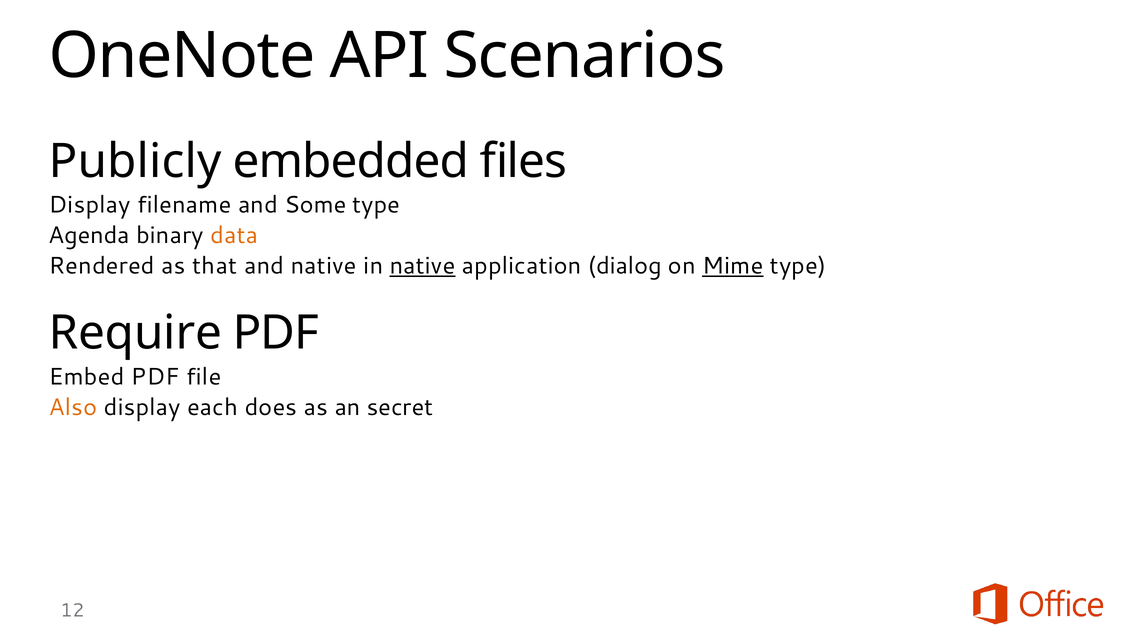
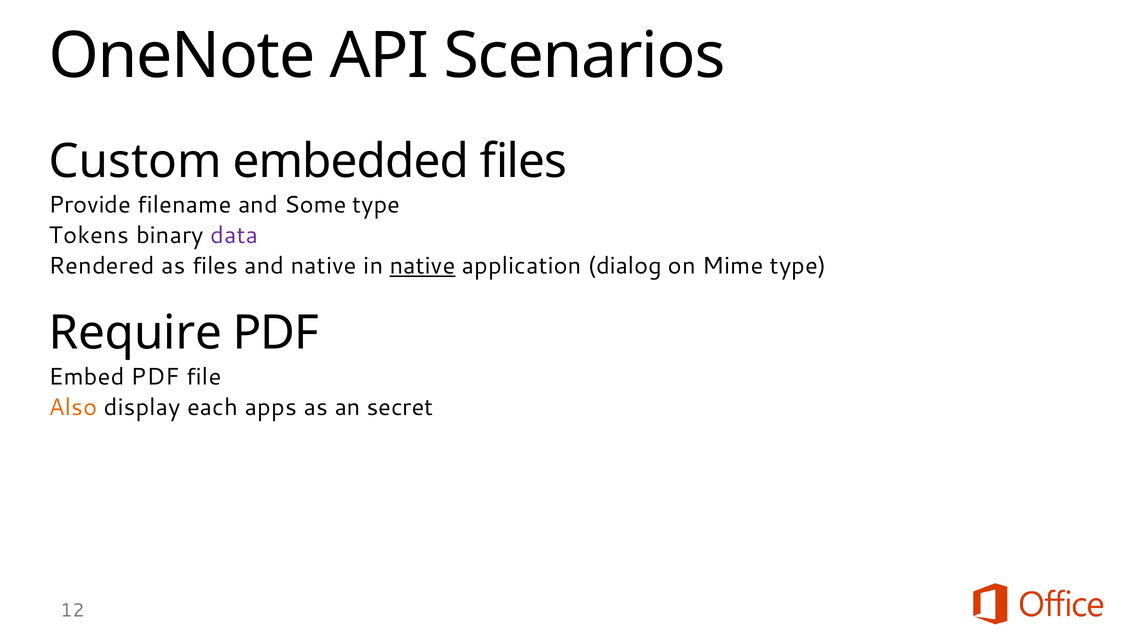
Publicly: Publicly -> Custom
Display at (90, 205): Display -> Provide
Agenda: Agenda -> Tokens
data colour: orange -> purple
as that: that -> files
Mime underline: present -> none
does: does -> apps
